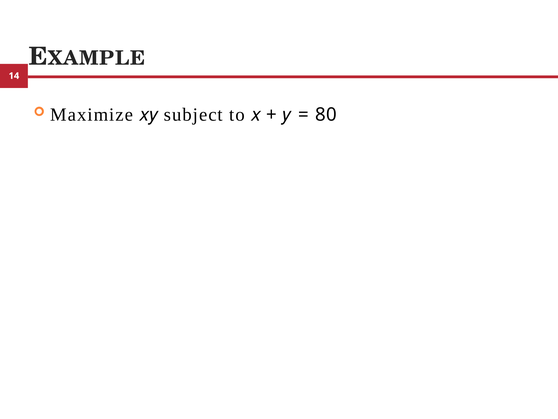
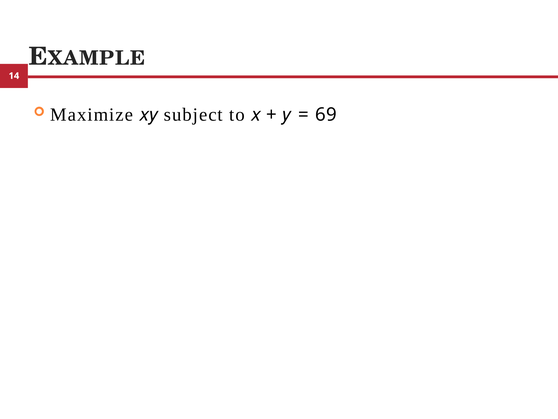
80: 80 -> 69
